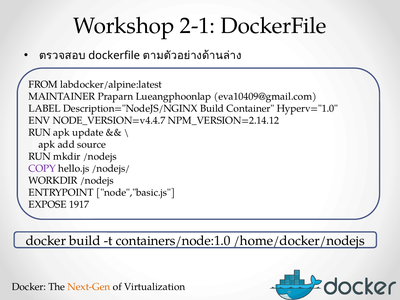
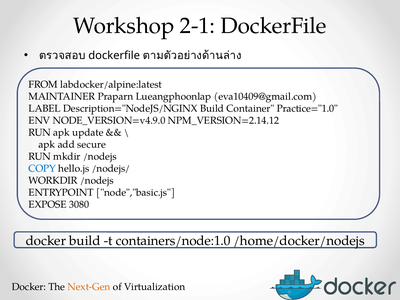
Hyperv="1.0: Hyperv="1.0 -> Practice="1.0
NODE_VERSION=v4.4.7: NODE_VERSION=v4.4.7 -> NODE_VERSION=v4.9.0
source: source -> secure
COPY colour: purple -> blue
1917: 1917 -> 3080
